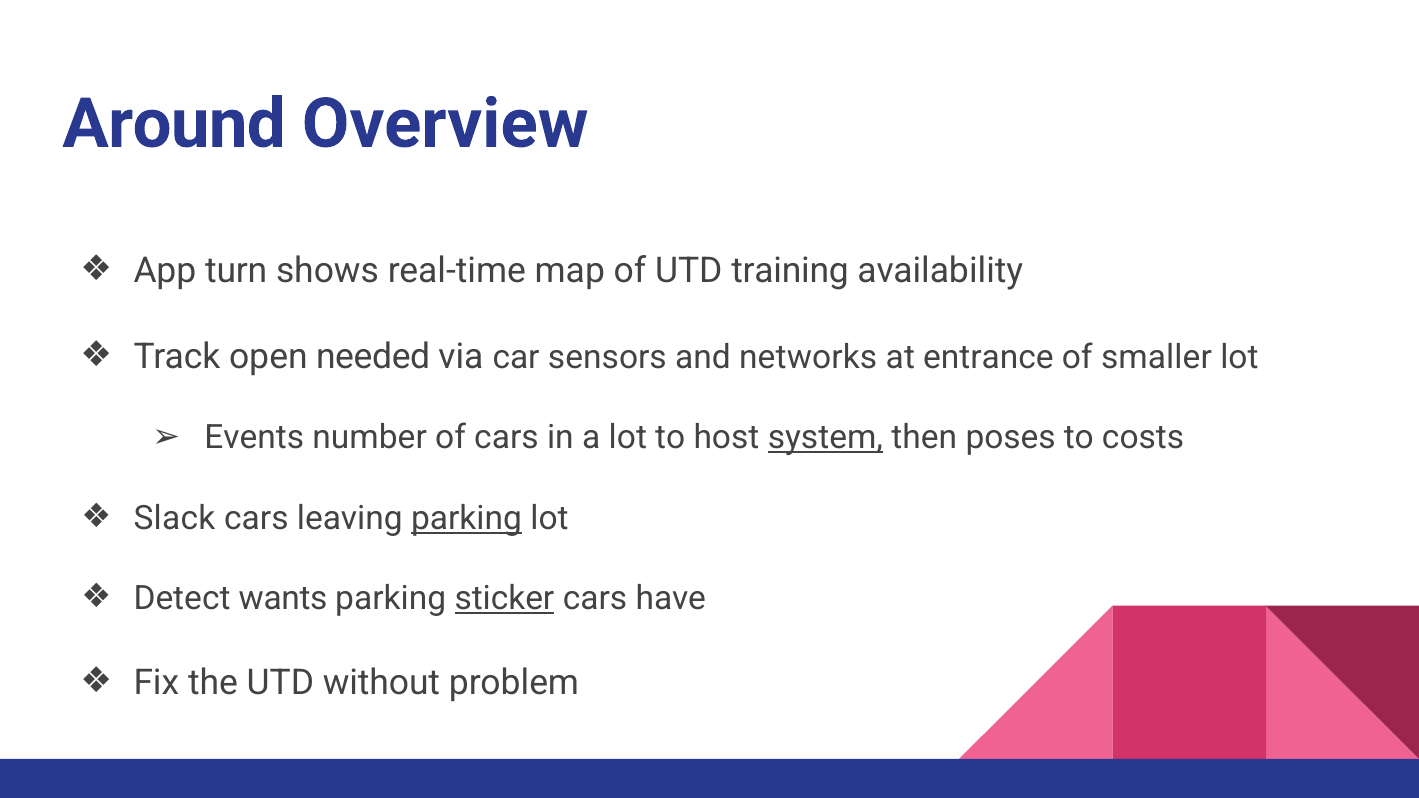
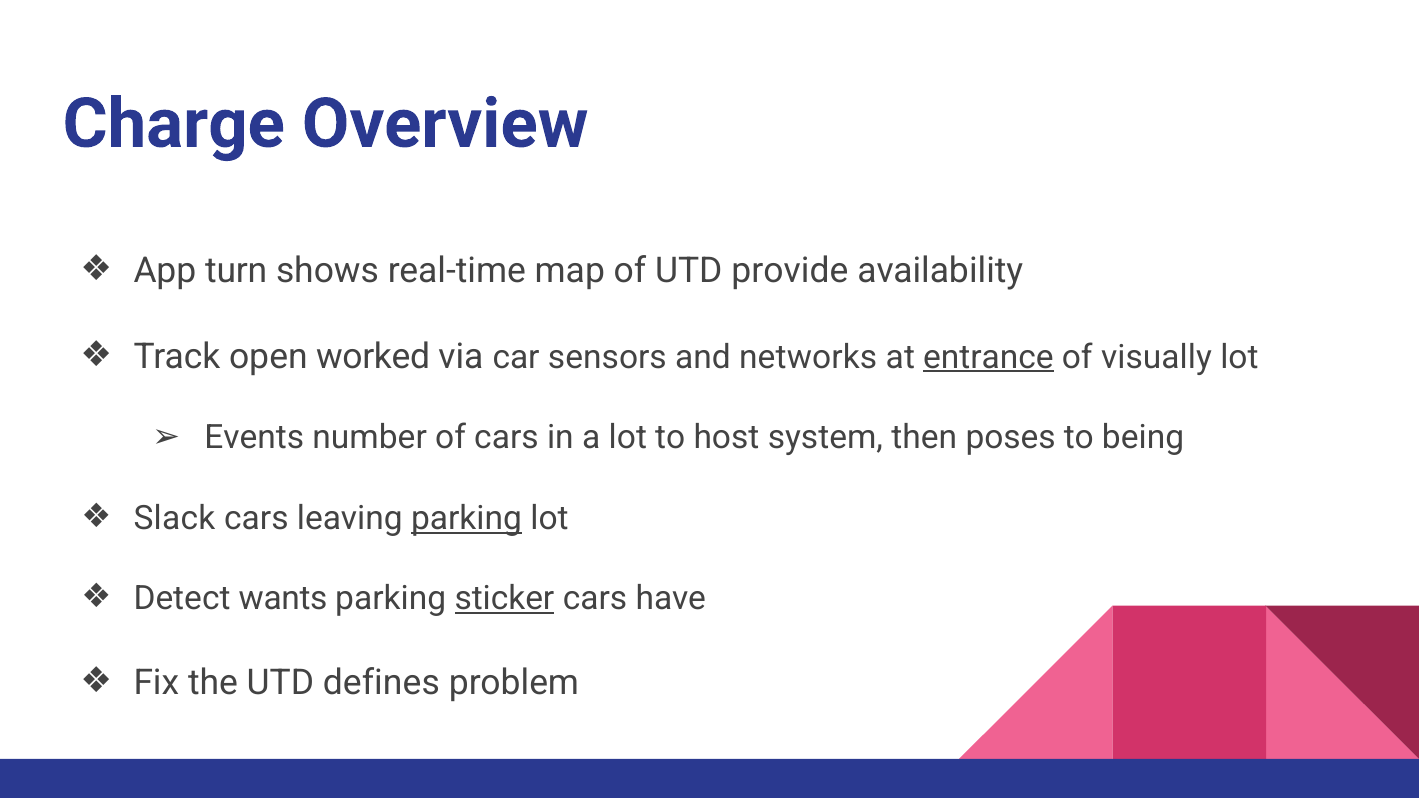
Around: Around -> Charge
training: training -> provide
needed: needed -> worked
entrance underline: none -> present
smaller: smaller -> visually
system underline: present -> none
costs: costs -> being
without: without -> defines
